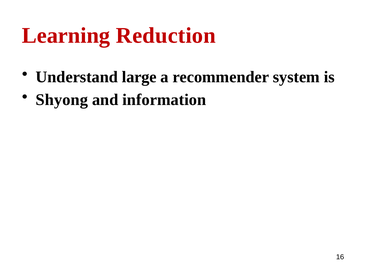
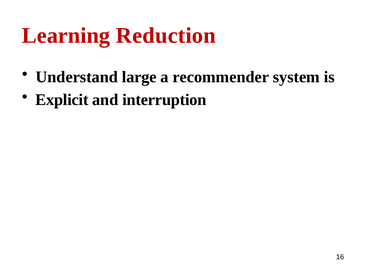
Shyong: Shyong -> Explicit
information: information -> interruption
